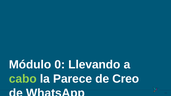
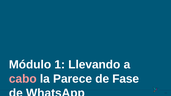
0: 0 -> 1
cabo colour: light green -> pink
Creo: Creo -> Fase
